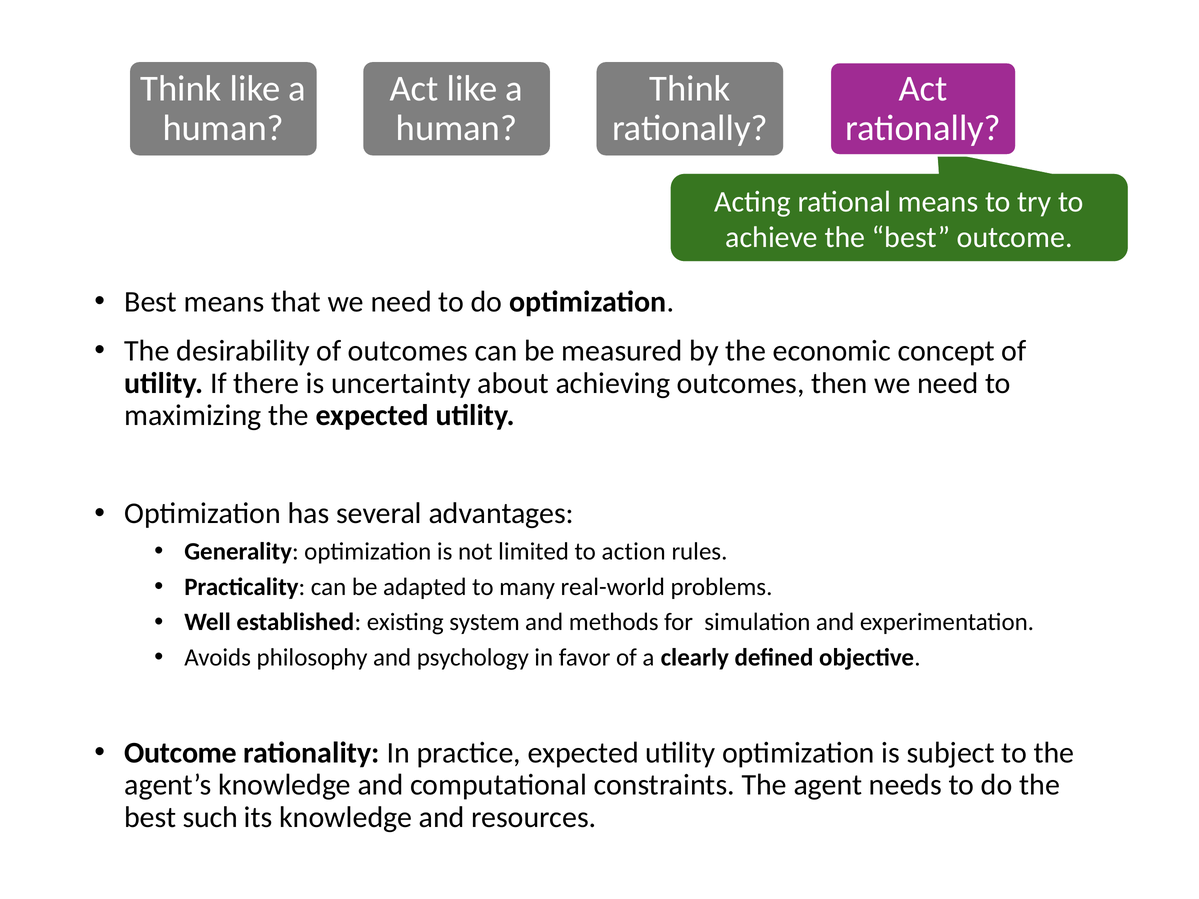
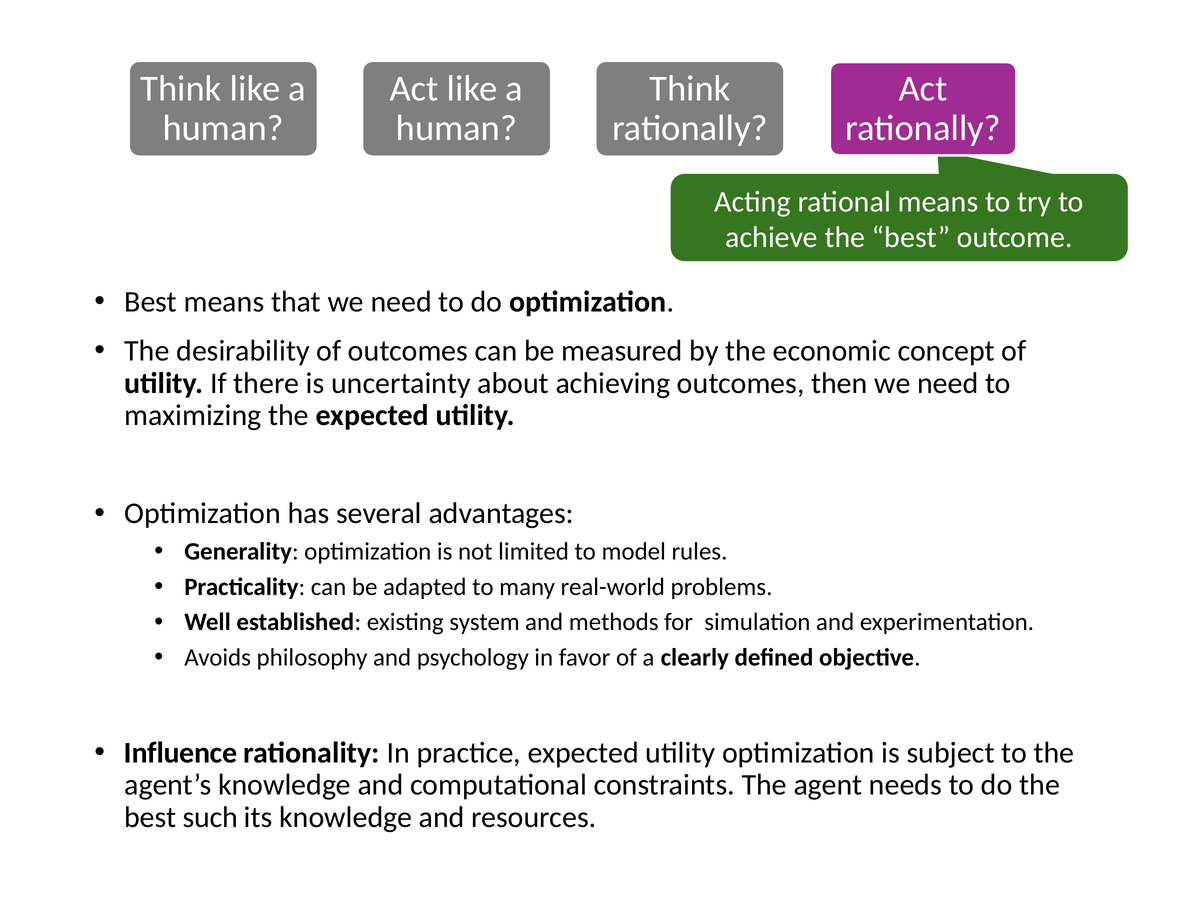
action: action -> model
Outcome at (181, 753): Outcome -> Influence
